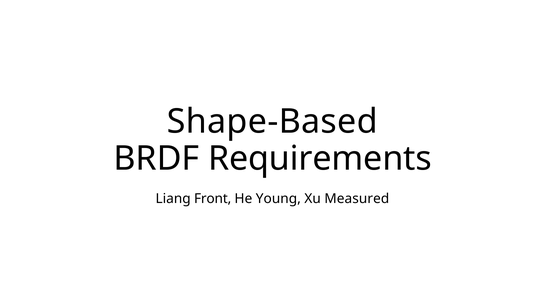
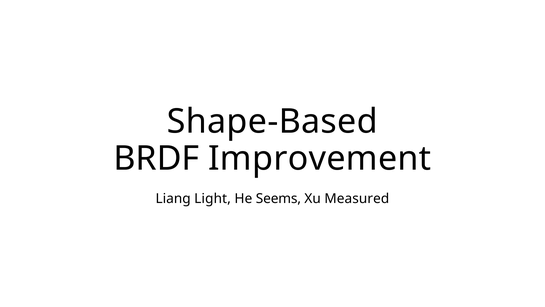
Requirements: Requirements -> Improvement
Front: Front -> Light
Young: Young -> Seems
